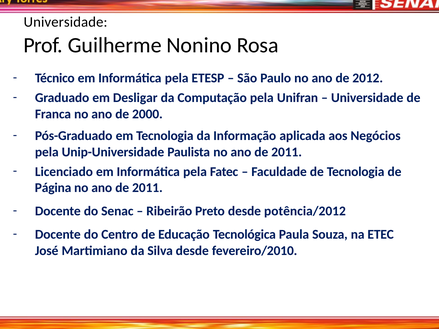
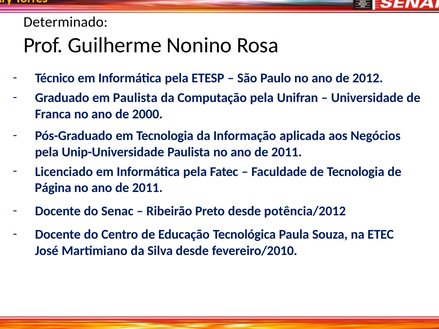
Universidade at (66, 22): Universidade -> Determinado
em Desligar: Desligar -> Paulista
